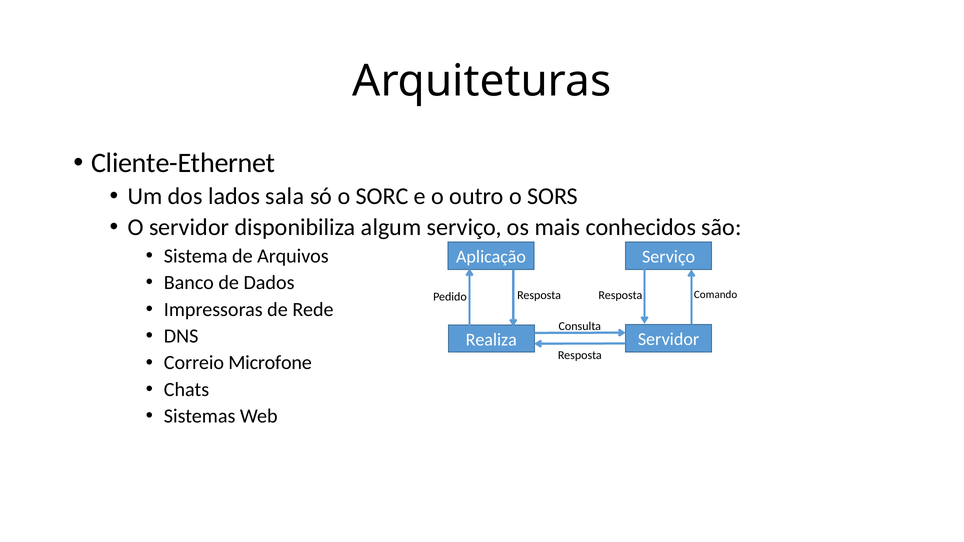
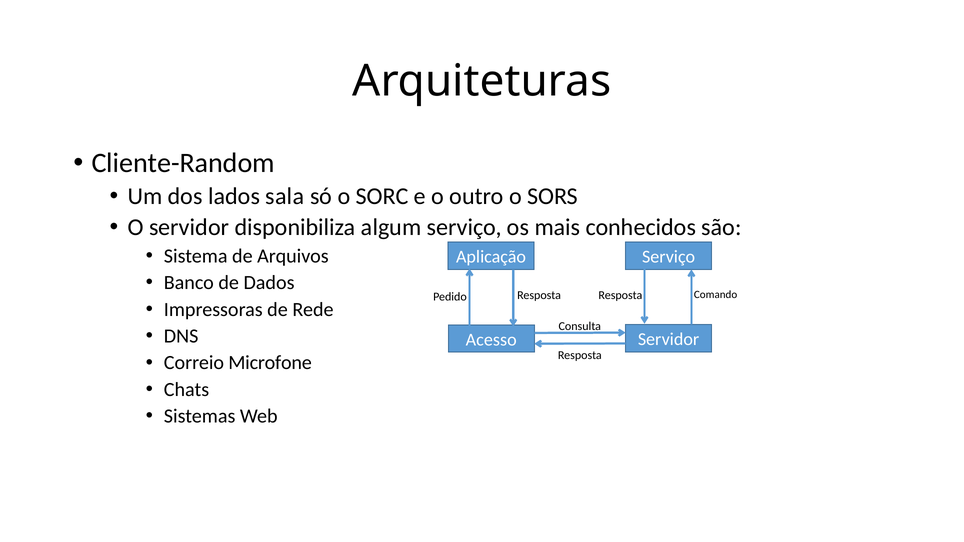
Cliente-Ethernet: Cliente-Ethernet -> Cliente-Random
Realiza: Realiza -> Acesso
